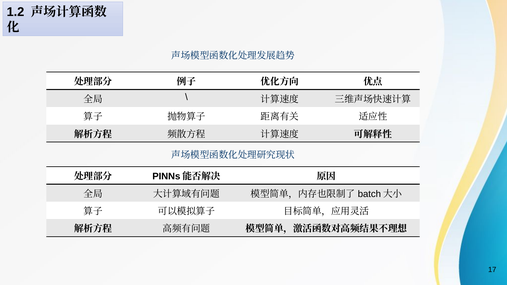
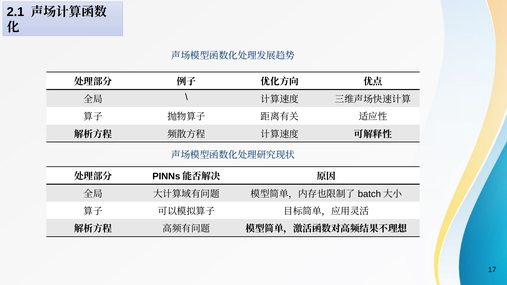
1.2: 1.2 -> 2.1
